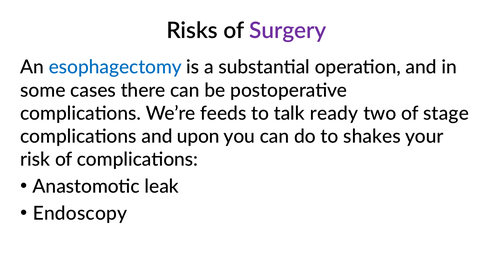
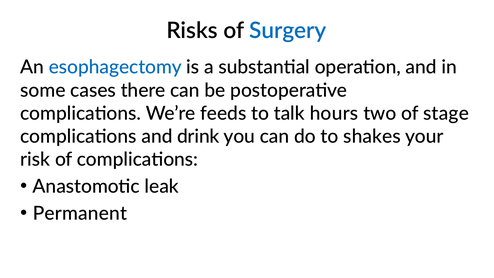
Surgery colour: purple -> blue
ready: ready -> hours
upon: upon -> drink
Endoscopy: Endoscopy -> Permanent
